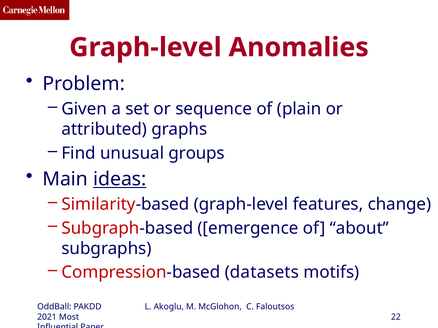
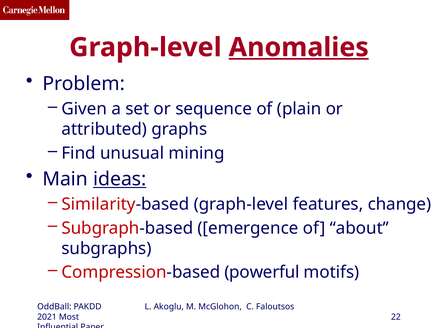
Anomalies underline: none -> present
groups: groups -> mining
datasets: datasets -> powerful
